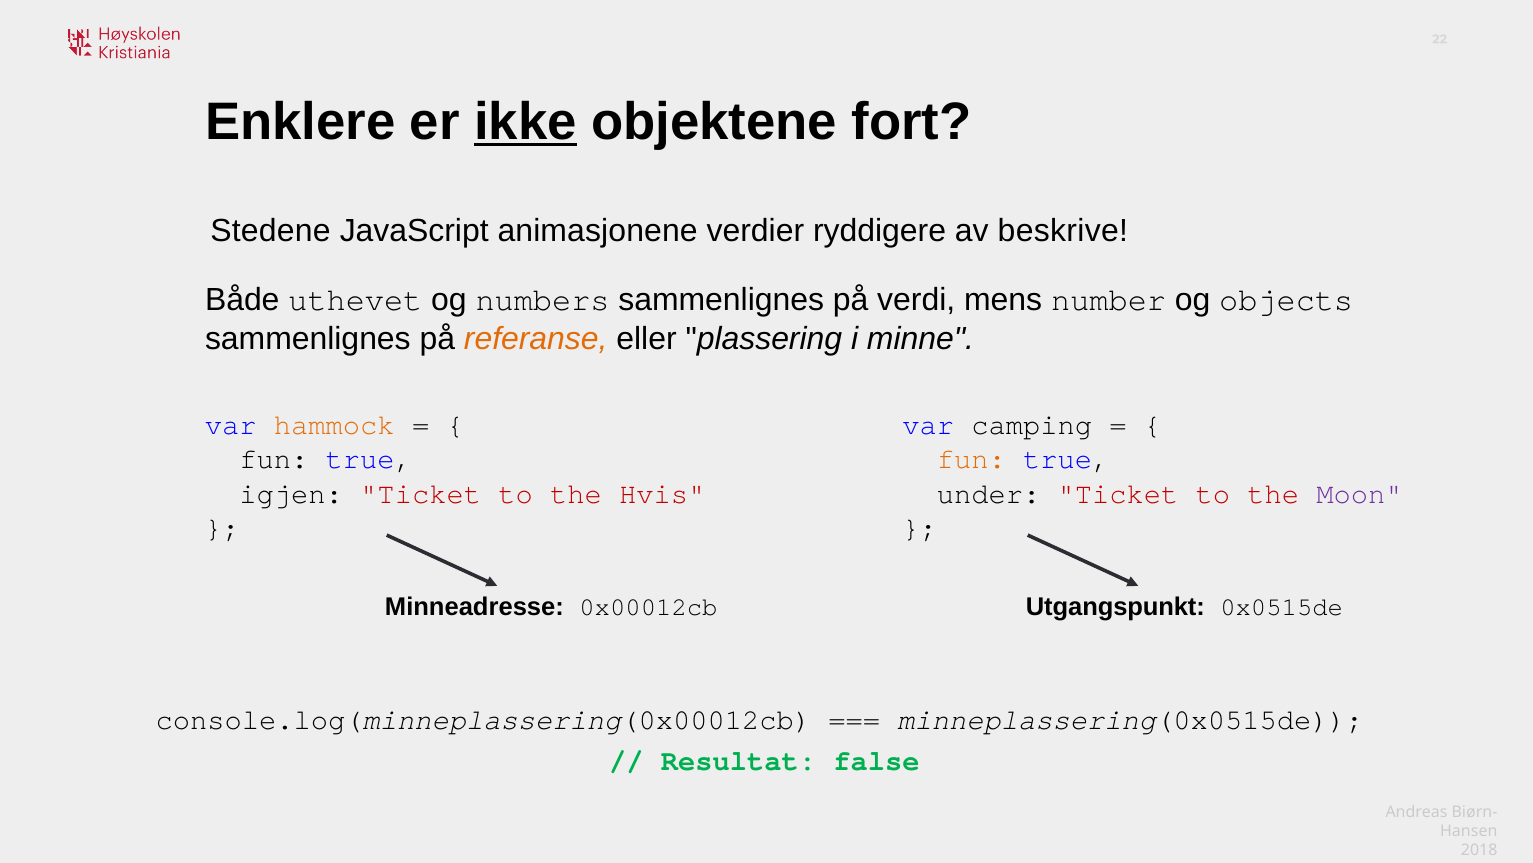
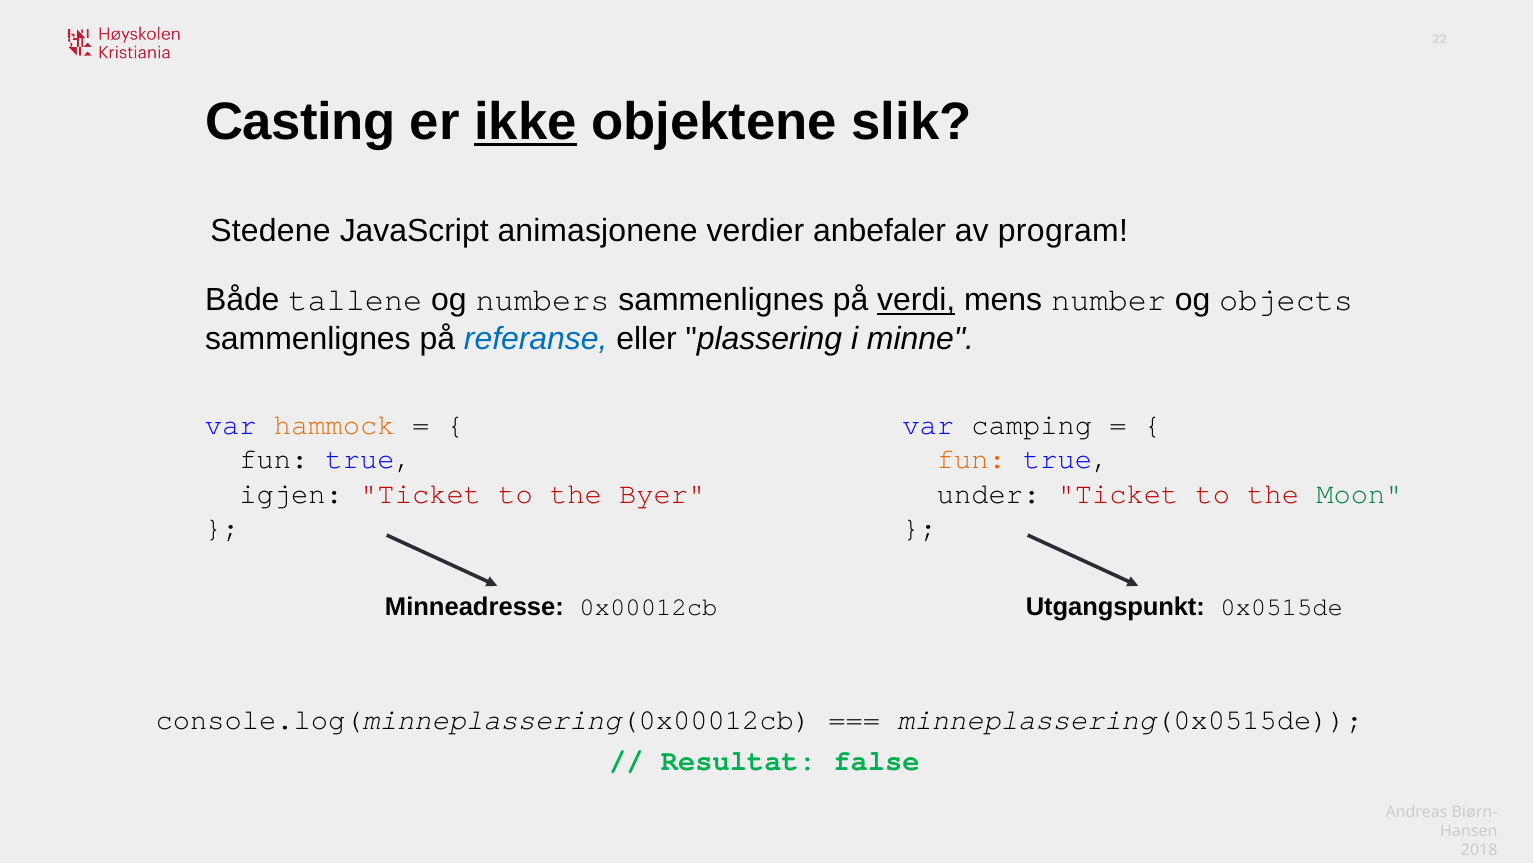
Enklere: Enklere -> Casting
fort: fort -> slik
ryddigere: ryddigere -> anbefaler
beskrive: beskrive -> program
uthevet: uthevet -> tallene
verdi underline: none -> present
referanse colour: orange -> blue
Hvis: Hvis -> Byer
Moon colour: purple -> green
